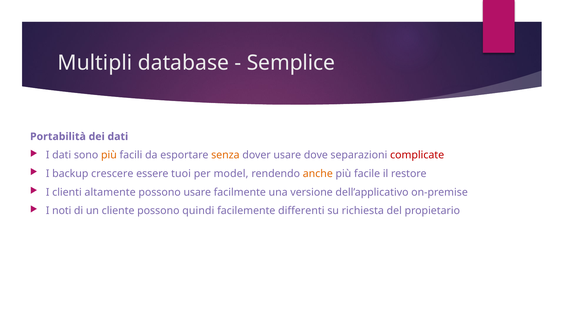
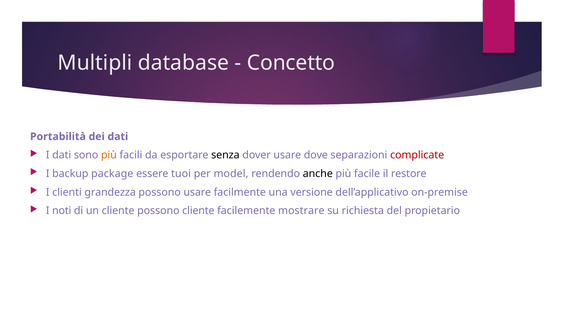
Semplice: Semplice -> Concetto
senza colour: orange -> black
crescere: crescere -> package
anche colour: orange -> black
altamente: altamente -> grandezza
possono quindi: quindi -> cliente
differenti: differenti -> mostrare
